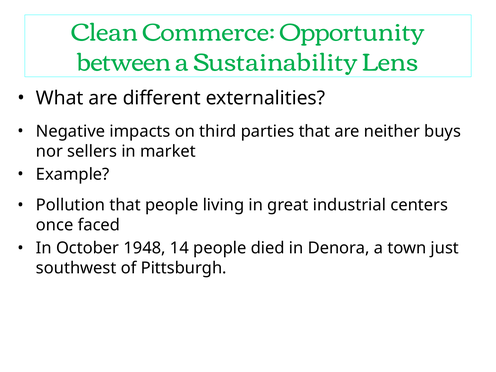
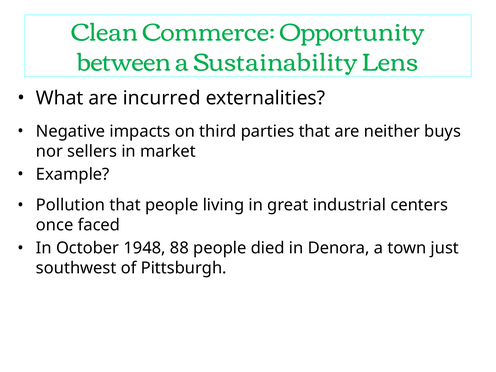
different: different -> incurred
14: 14 -> 88
